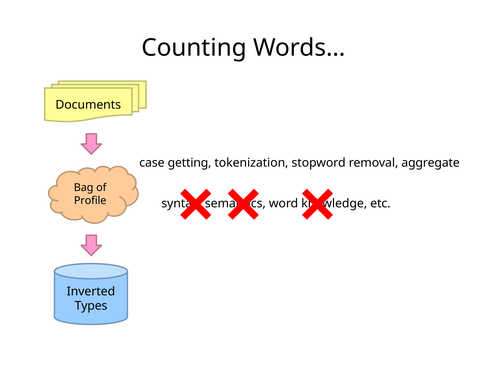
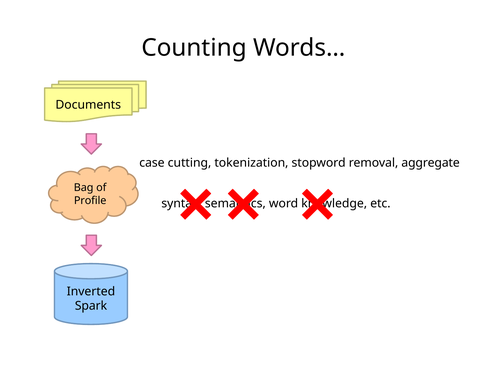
getting: getting -> cutting
Types: Types -> Spark
